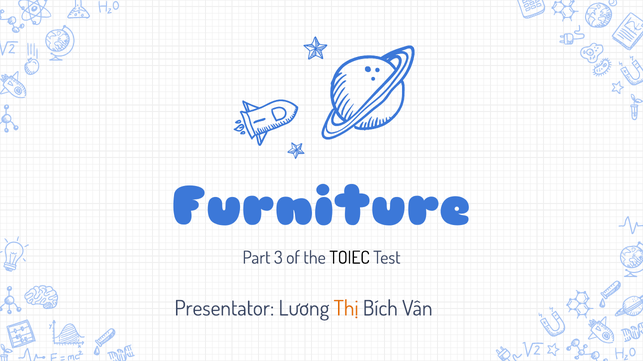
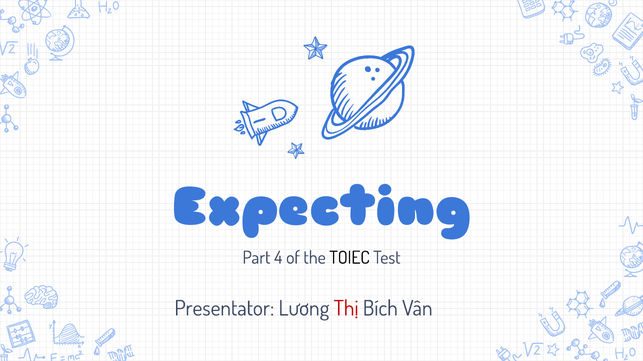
Furniture: Furniture -> Expecting
3: 3 -> 4
Thị colour: orange -> red
